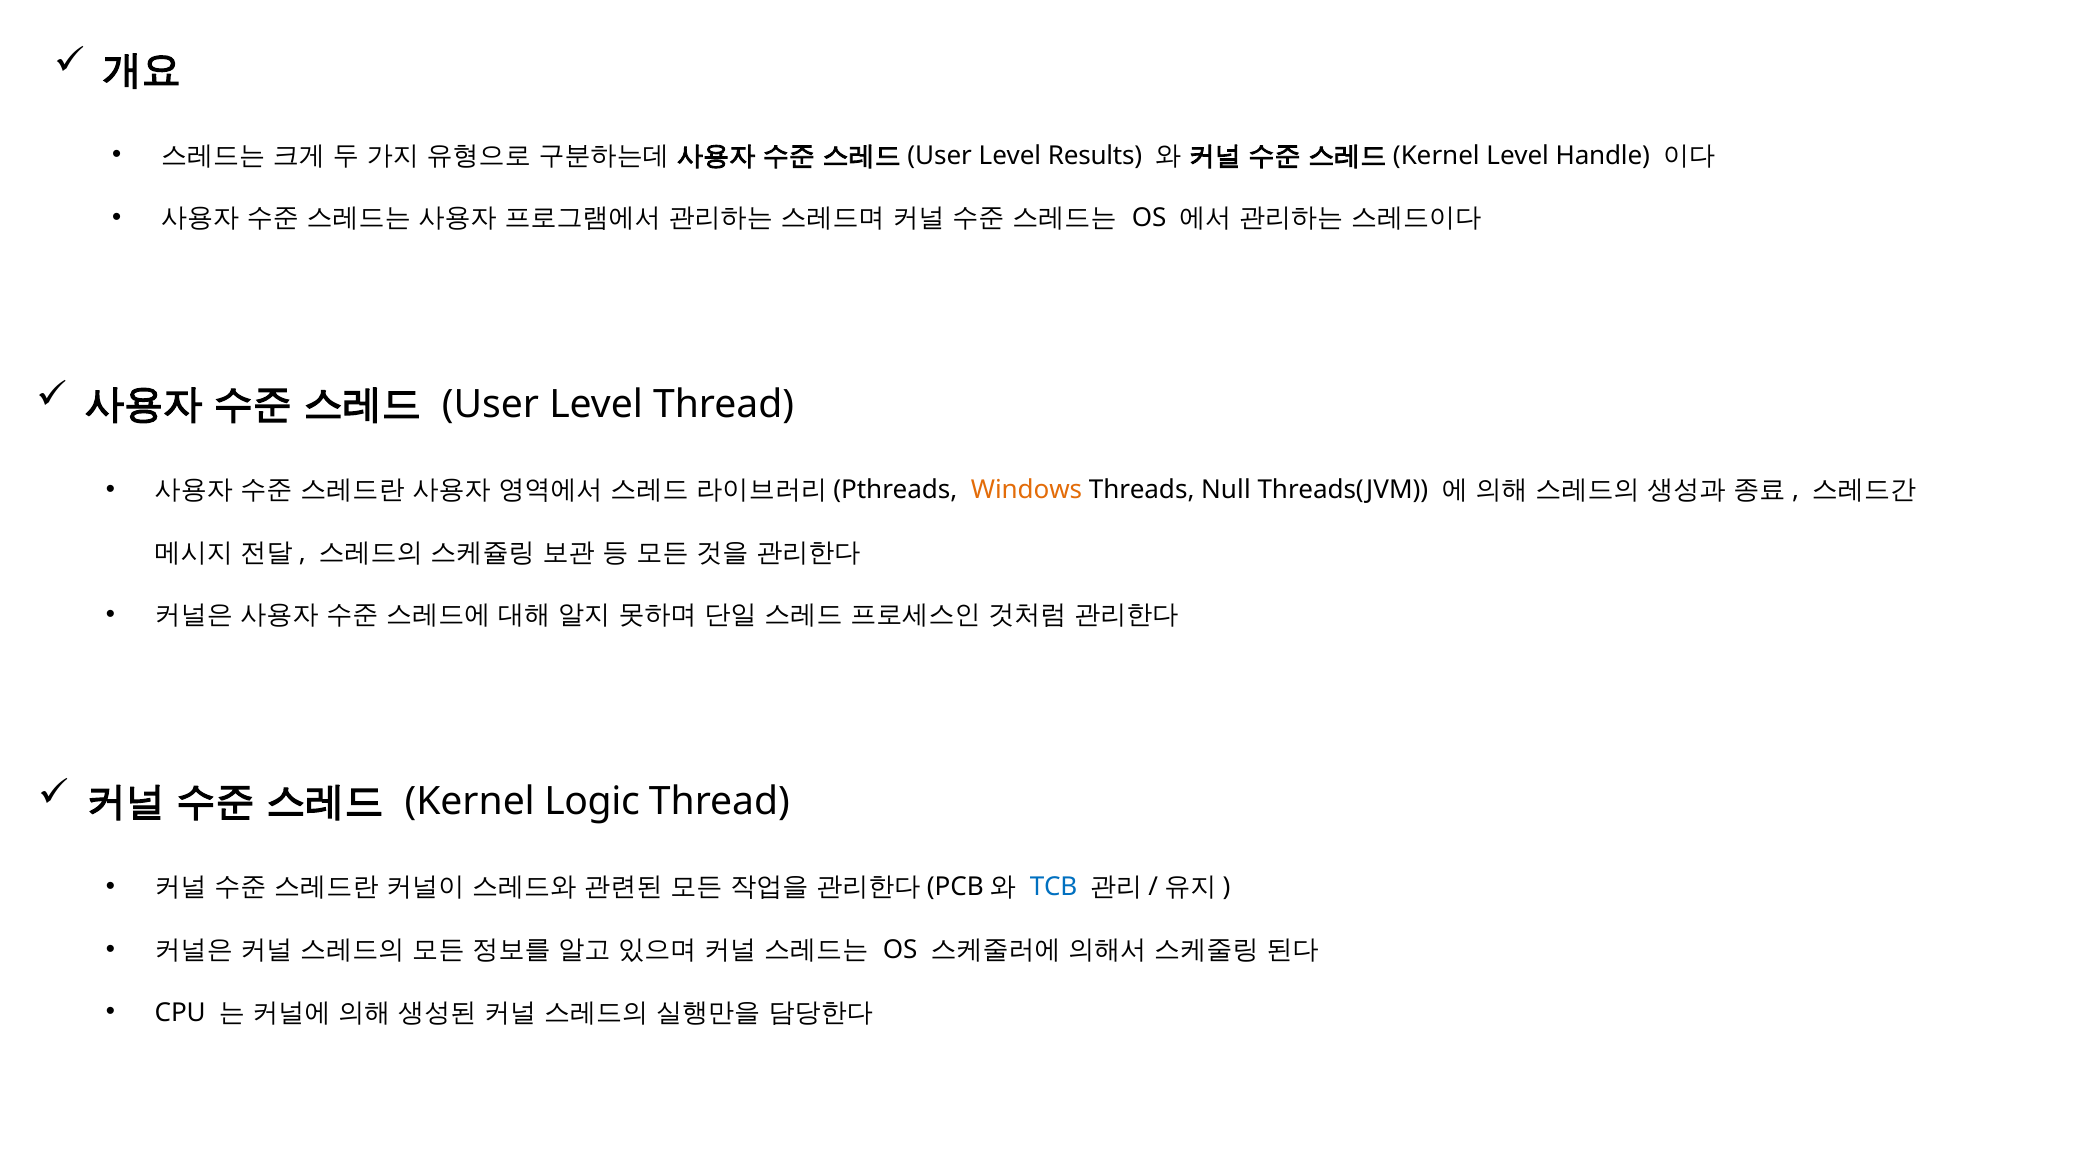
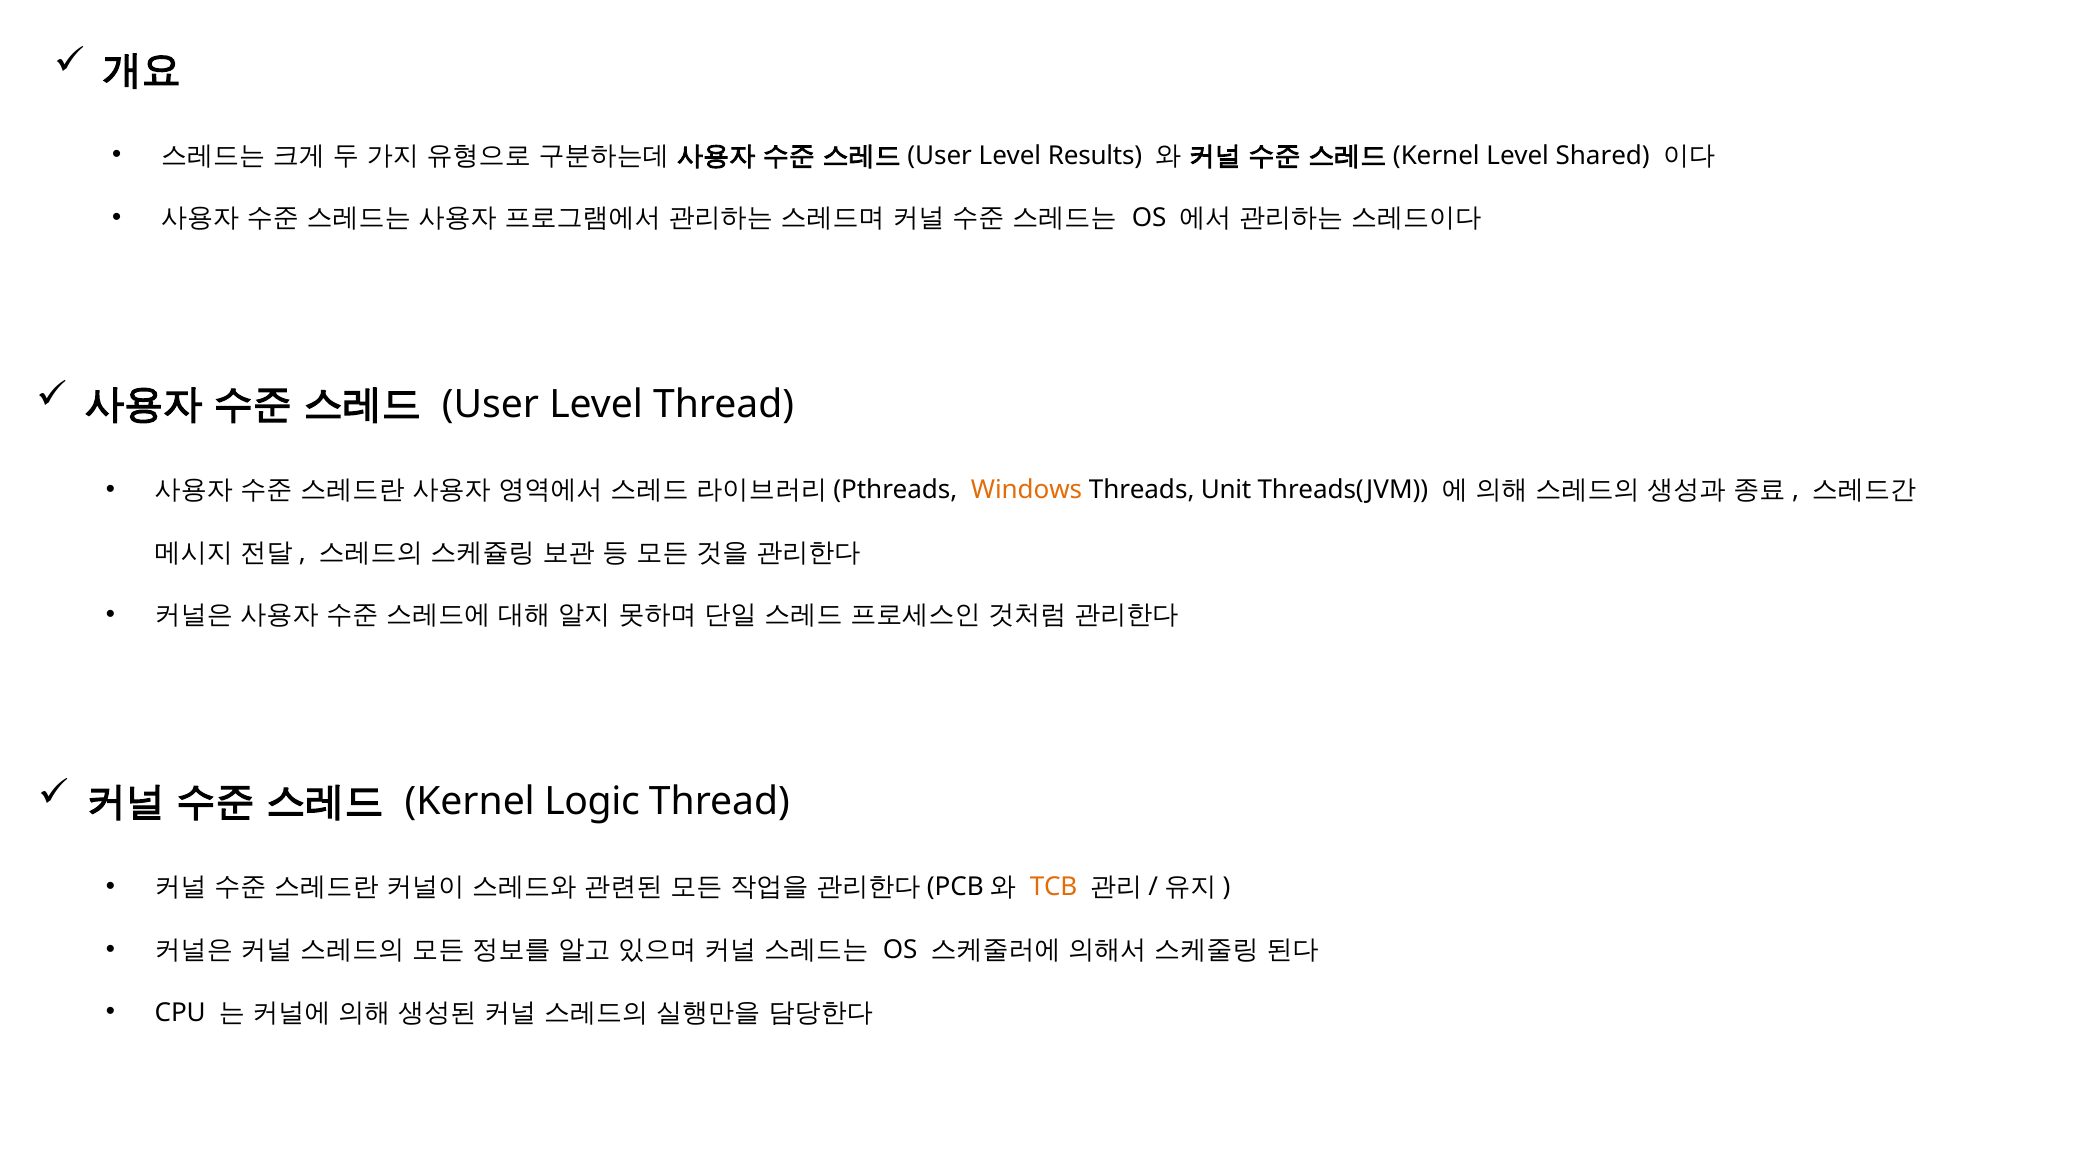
Handle: Handle -> Shared
Null: Null -> Unit
TCB colour: blue -> orange
